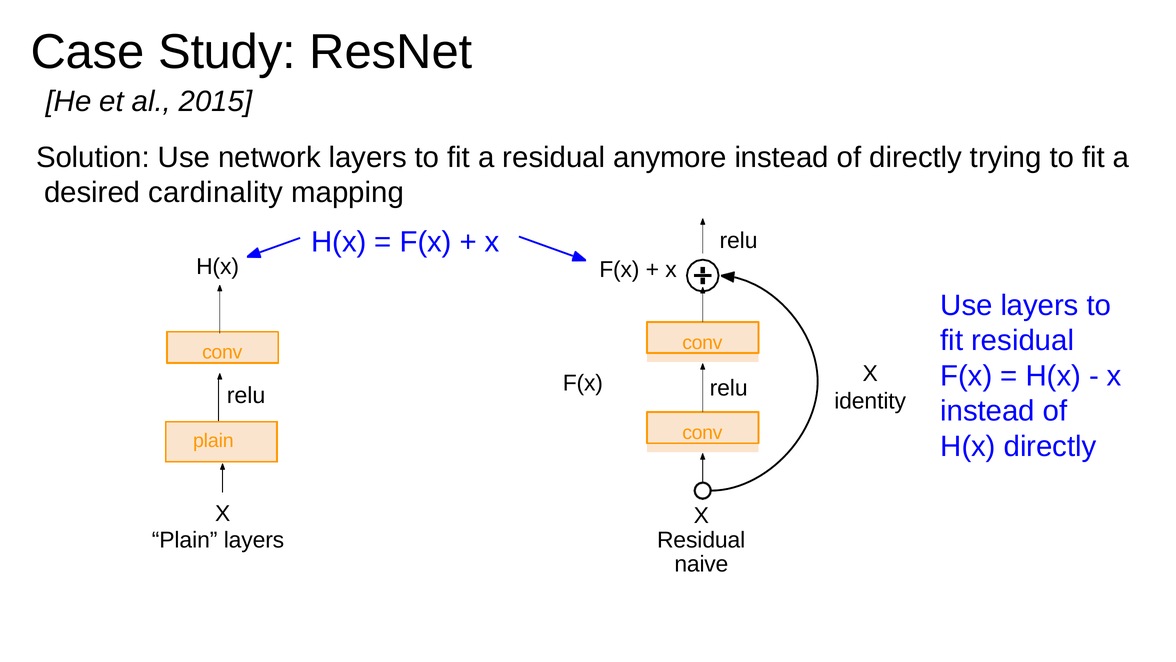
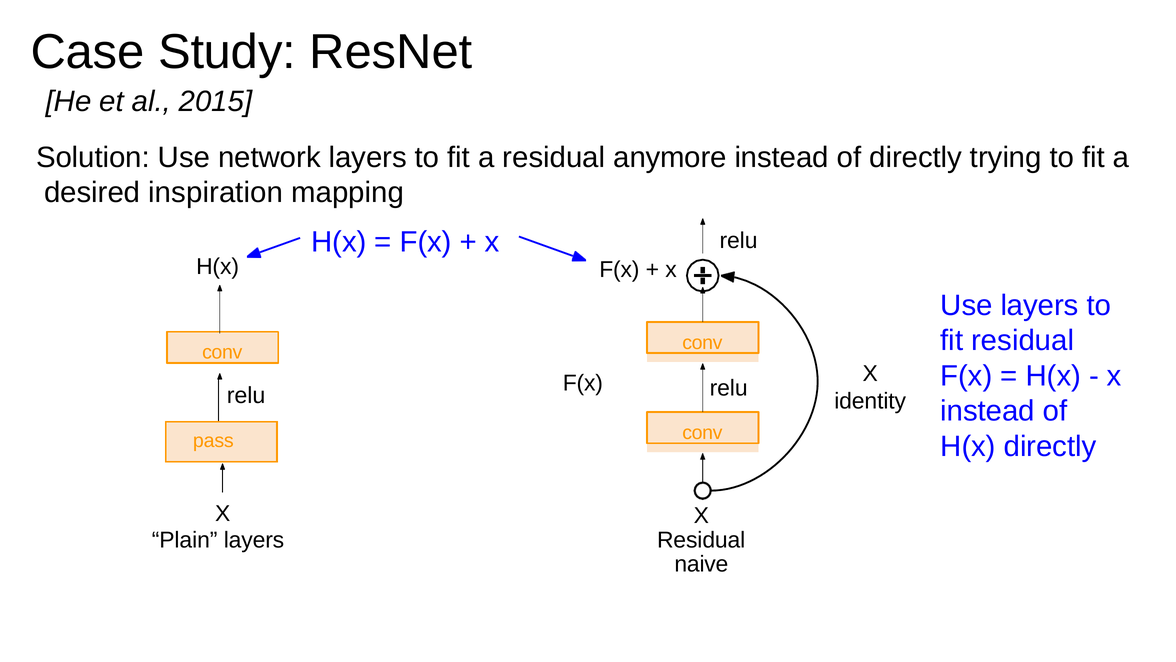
cardinality: cardinality -> inspiration
plain at (213, 440): plain -> pass
